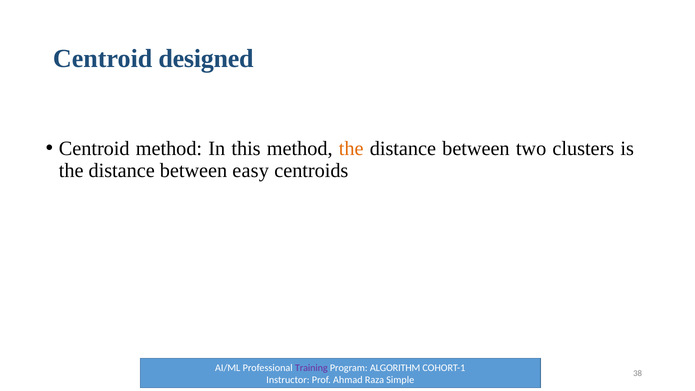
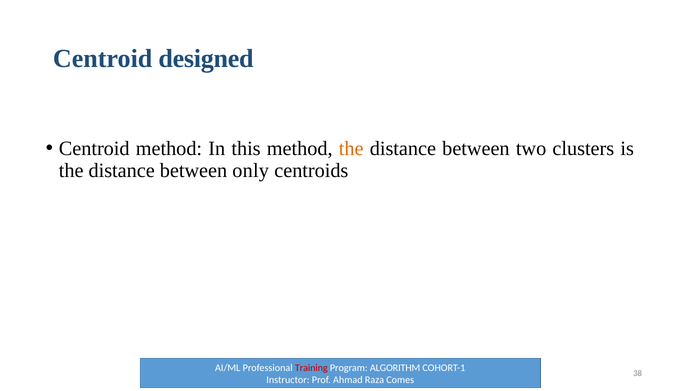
easy: easy -> only
Training colour: purple -> red
Simple: Simple -> Comes
